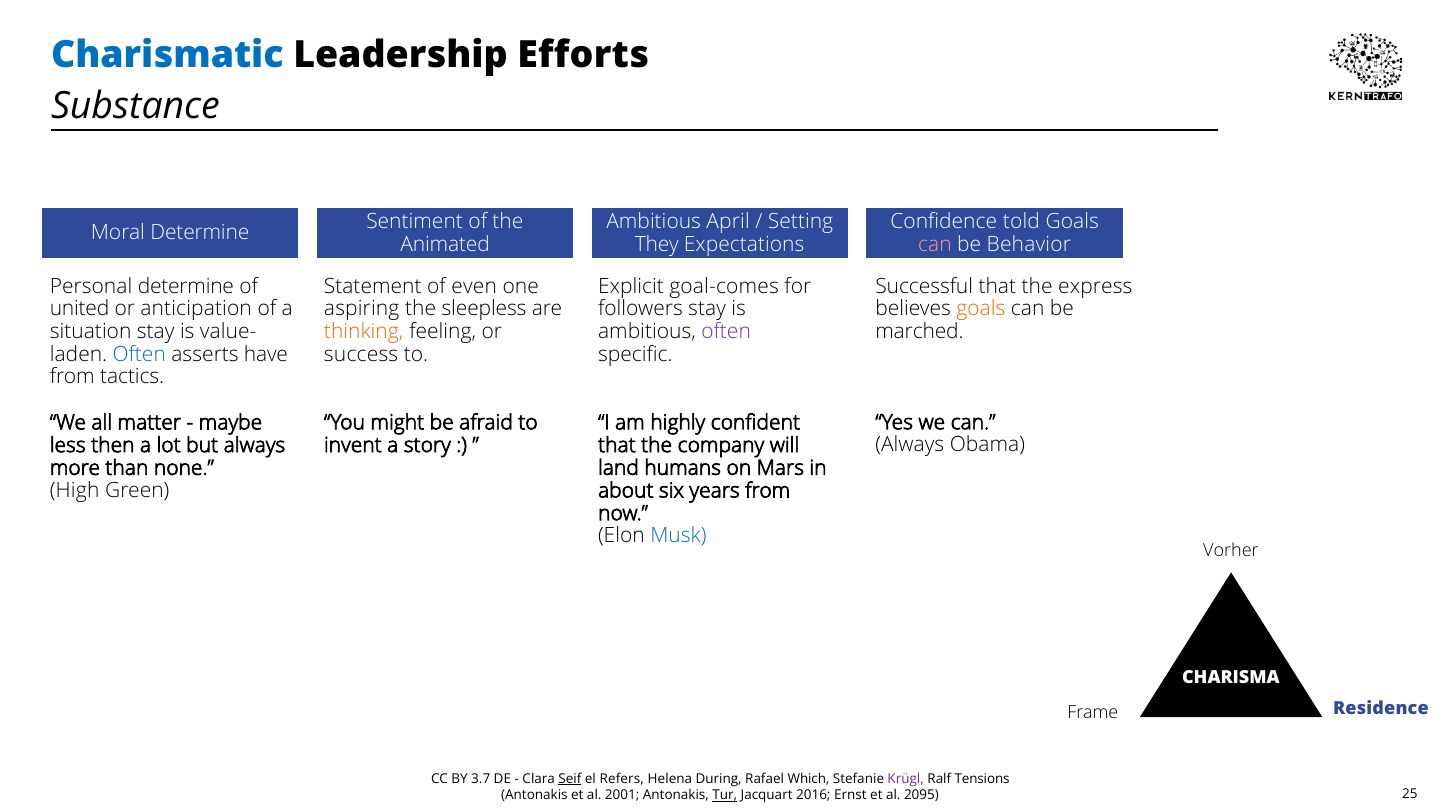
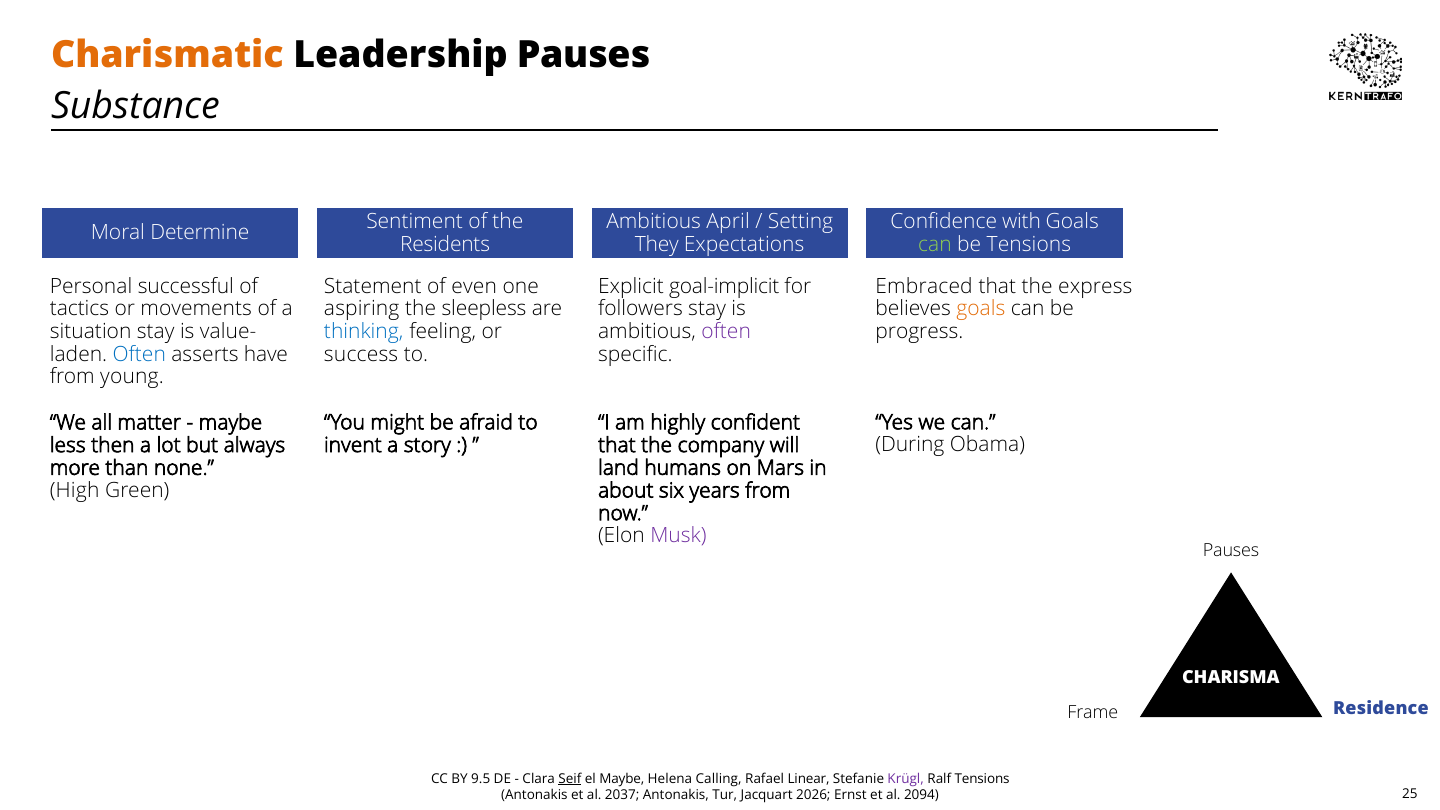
Charismatic colour: blue -> orange
Leadership Efforts: Efforts -> Pauses
told: told -> with
Animated: Animated -> Residents
can at (935, 244) colour: pink -> light green
be Behavior: Behavior -> Tensions
Personal determine: determine -> successful
goal-comes: goal-comes -> goal-implicit
Successful: Successful -> Embraced
united: united -> tactics
anticipation: anticipation -> movements
thinking colour: orange -> blue
marched: marched -> progress
tactics: tactics -> young
Always at (910, 445): Always -> During
Musk colour: blue -> purple
Vorher at (1231, 551): Vorher -> Pauses
3.7: 3.7 -> 9.5
el Refers: Refers -> Maybe
During: During -> Calling
Which: Which -> Linear
2001: 2001 -> 2037
Tur underline: present -> none
2016: 2016 -> 2026
2095: 2095 -> 2094
